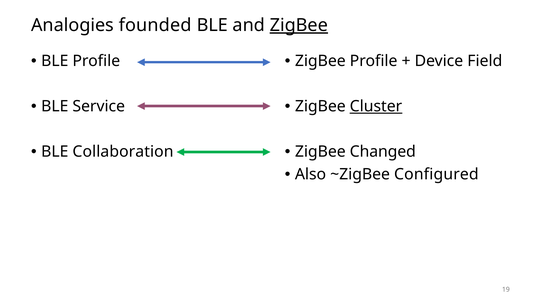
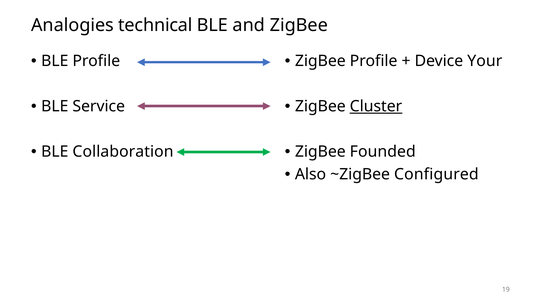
founded: founded -> technical
ZigBee at (299, 25) underline: present -> none
Field: Field -> Your
Changed: Changed -> Founded
